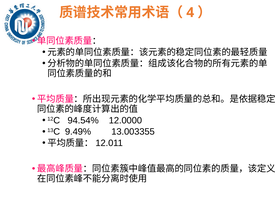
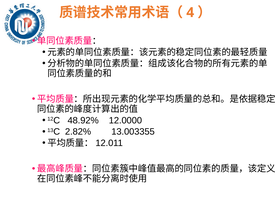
94.54%: 94.54% -> 48.92%
9.49%: 9.49% -> 2.82%
